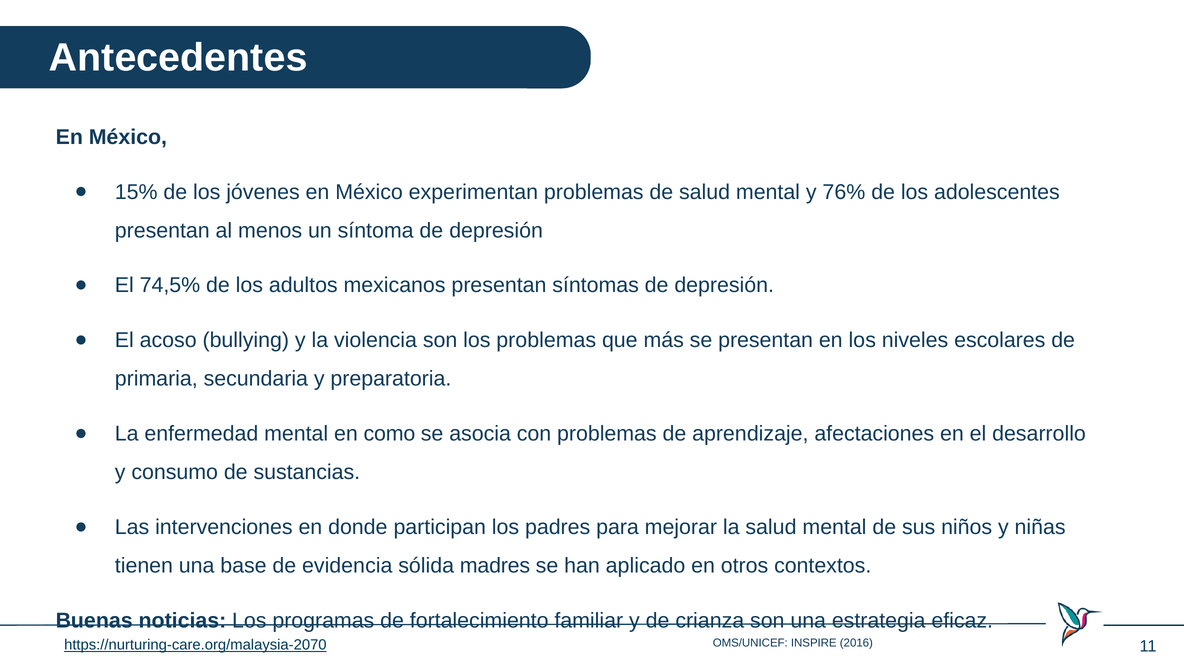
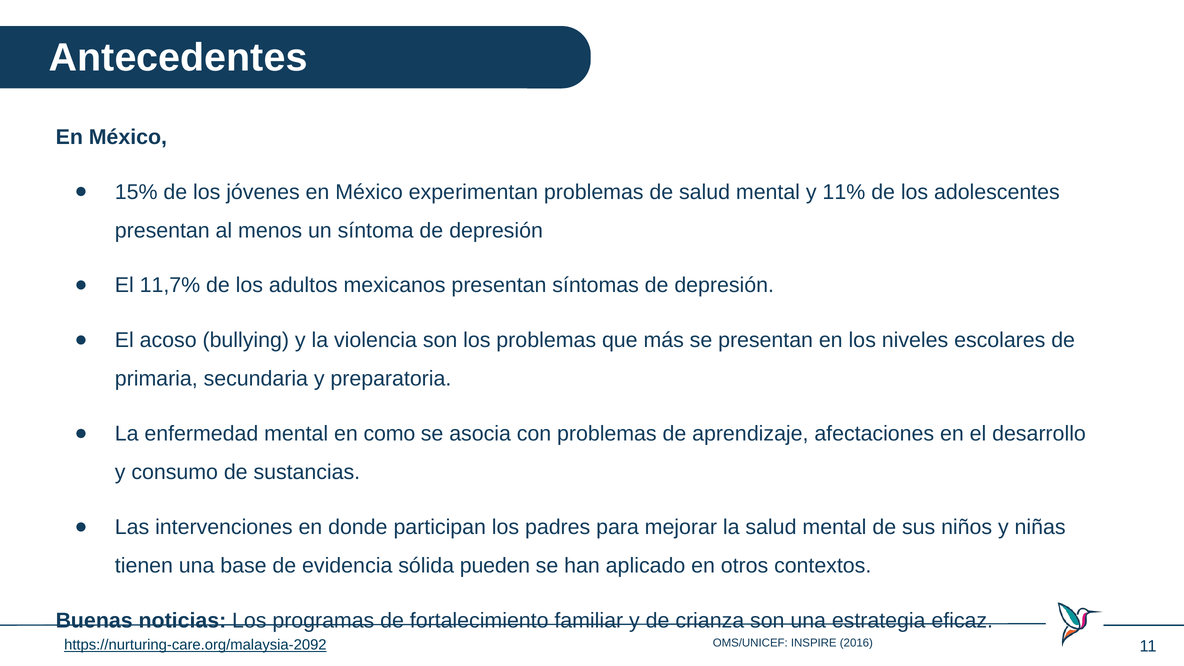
76%: 76% -> 11%
74,5%: 74,5% -> 11,7%
madres: madres -> pueden
https://nurturing-care.org/malaysia-2070: https://nurturing-care.org/malaysia-2070 -> https://nurturing-care.org/malaysia-2092
